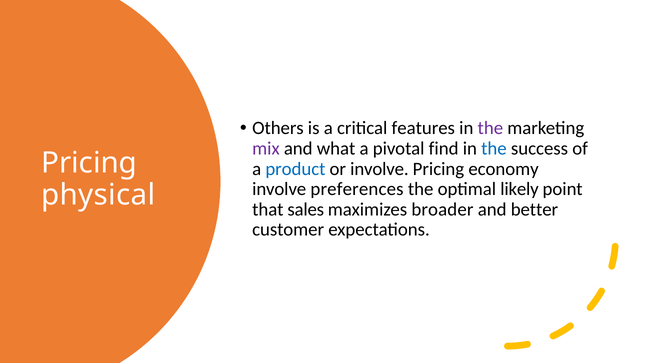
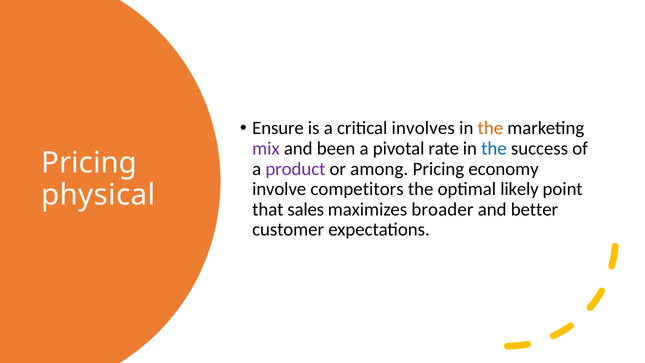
Others: Others -> Ensure
features: features -> involves
the at (490, 128) colour: purple -> orange
what: what -> been
find: find -> rate
product colour: blue -> purple
or involve: involve -> among
preferences: preferences -> competitors
